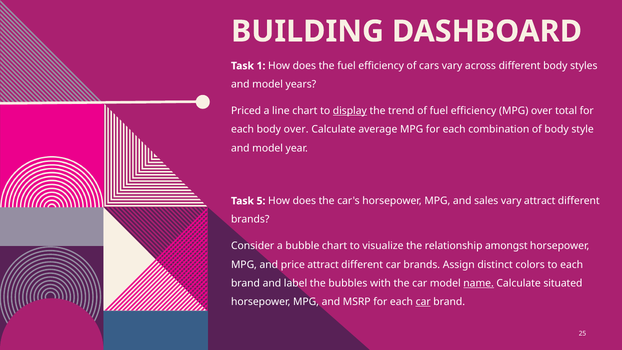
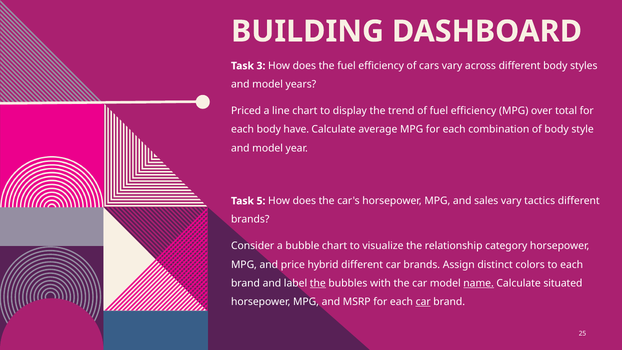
1: 1 -> 3
display underline: present -> none
body over: over -> have
vary attract: attract -> tactics
amongst: amongst -> category
price attract: attract -> hybrid
the at (318, 283) underline: none -> present
